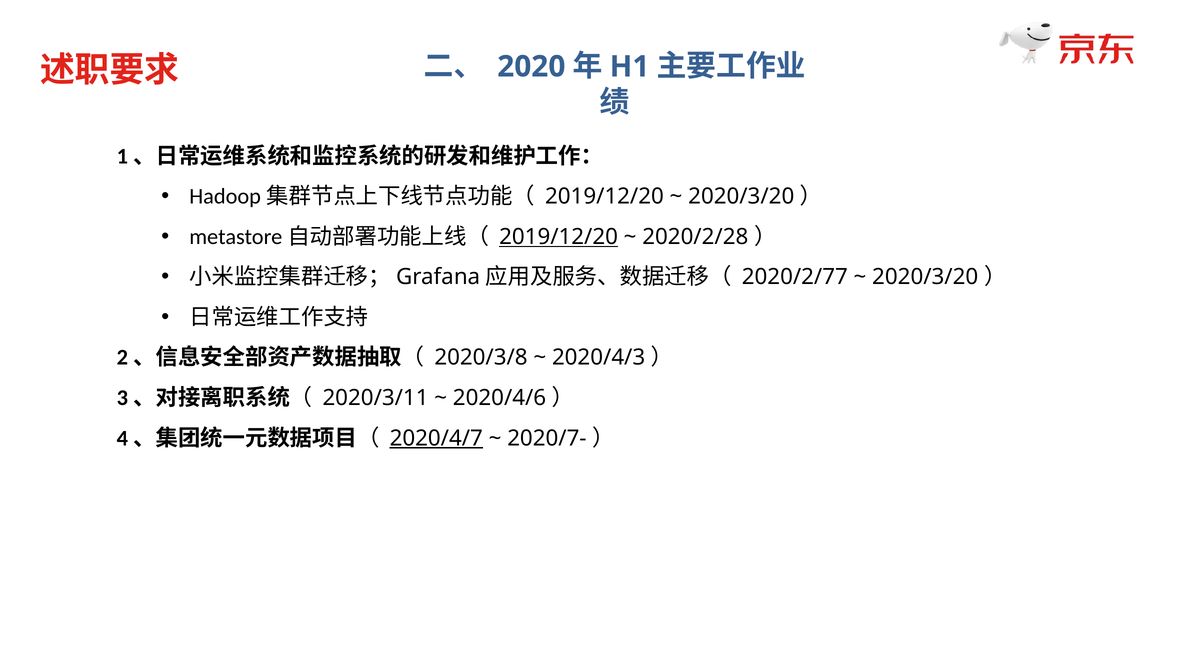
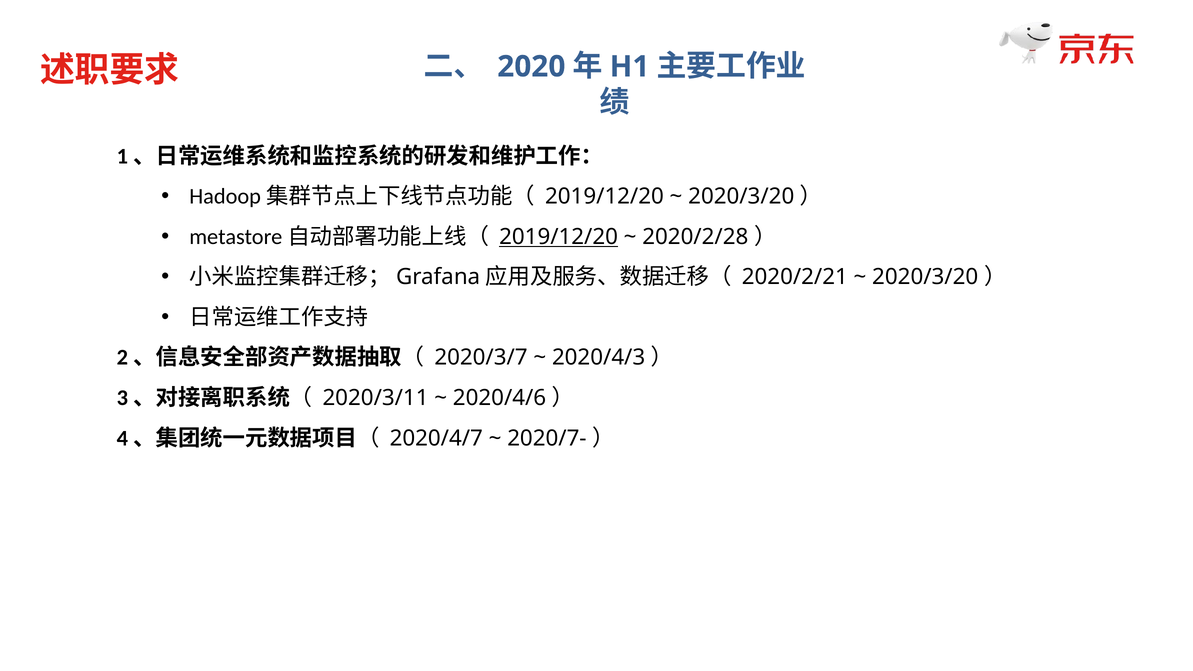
2020/2/77: 2020/2/77 -> 2020/2/21
2020/3/8: 2020/3/8 -> 2020/3/7
2020/4/7 underline: present -> none
